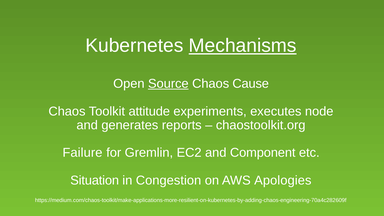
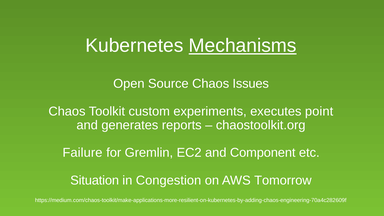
Source underline: present -> none
Cause: Cause -> Issues
attitude: attitude -> custom
node: node -> point
Apologies: Apologies -> Tomorrow
